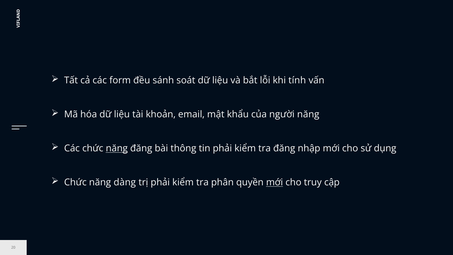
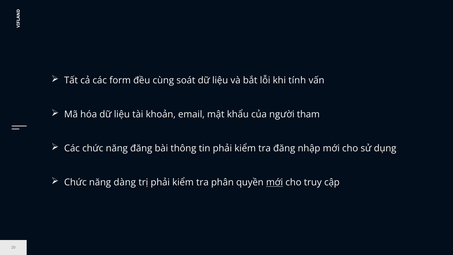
sánh: sánh -> cùng
người năng: năng -> tham
năng at (117, 148) underline: present -> none
